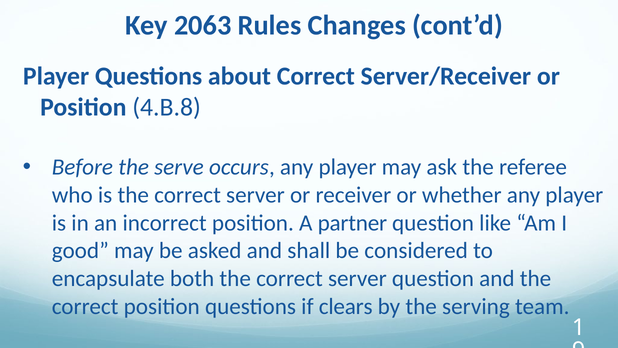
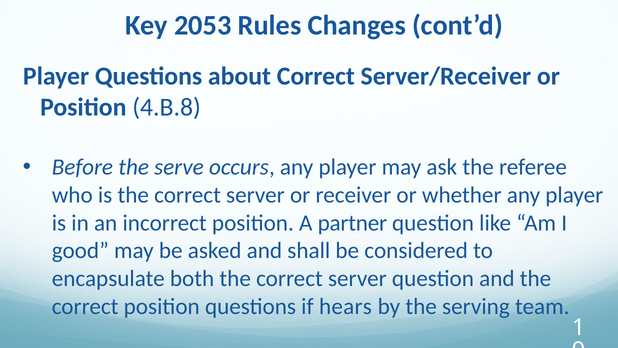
2063: 2063 -> 2053
clears: clears -> hears
